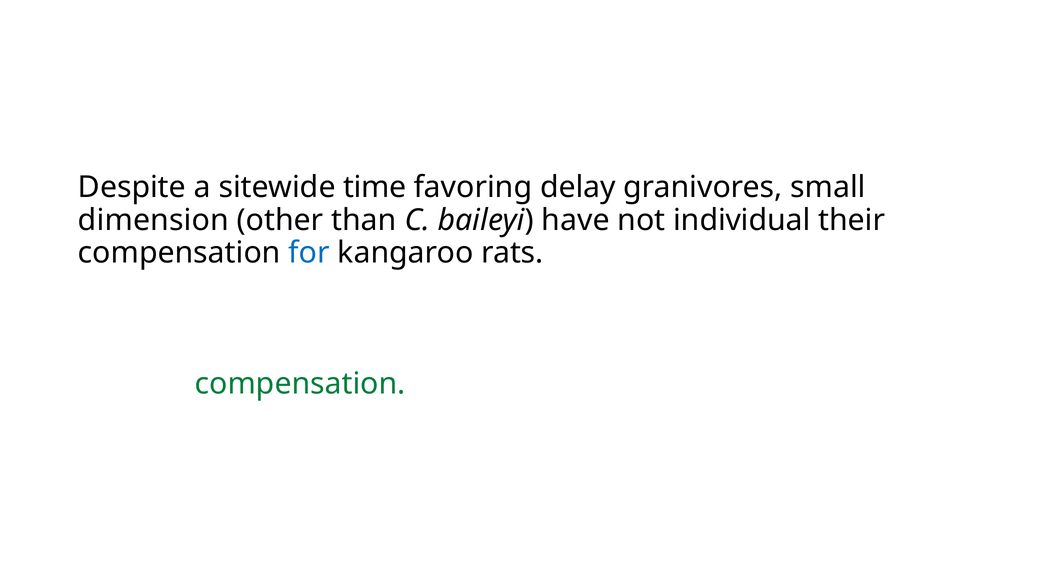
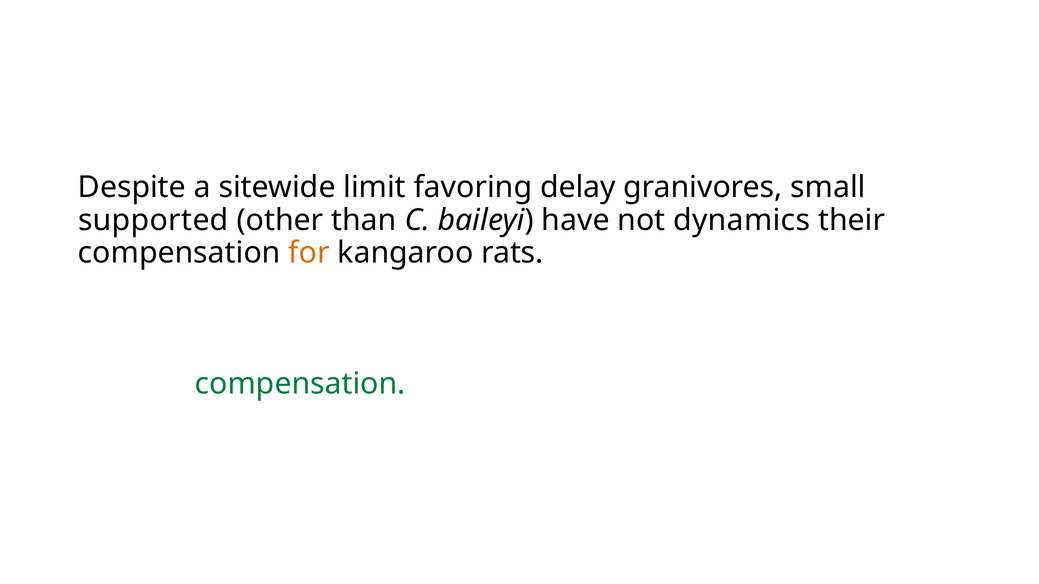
sitewide time: time -> limit
dimension: dimension -> supported
individual: individual -> dynamics
for colour: blue -> orange
